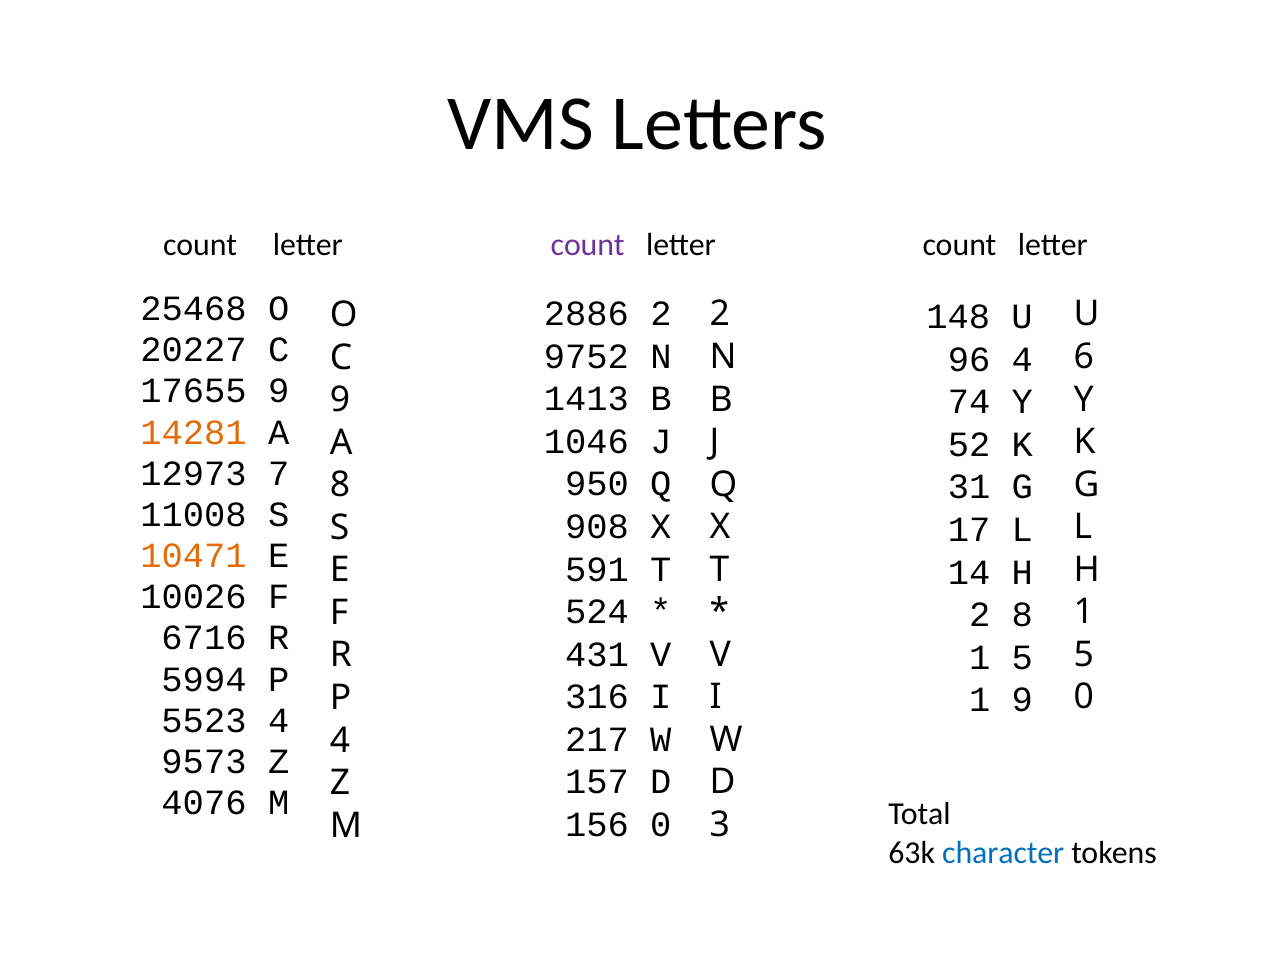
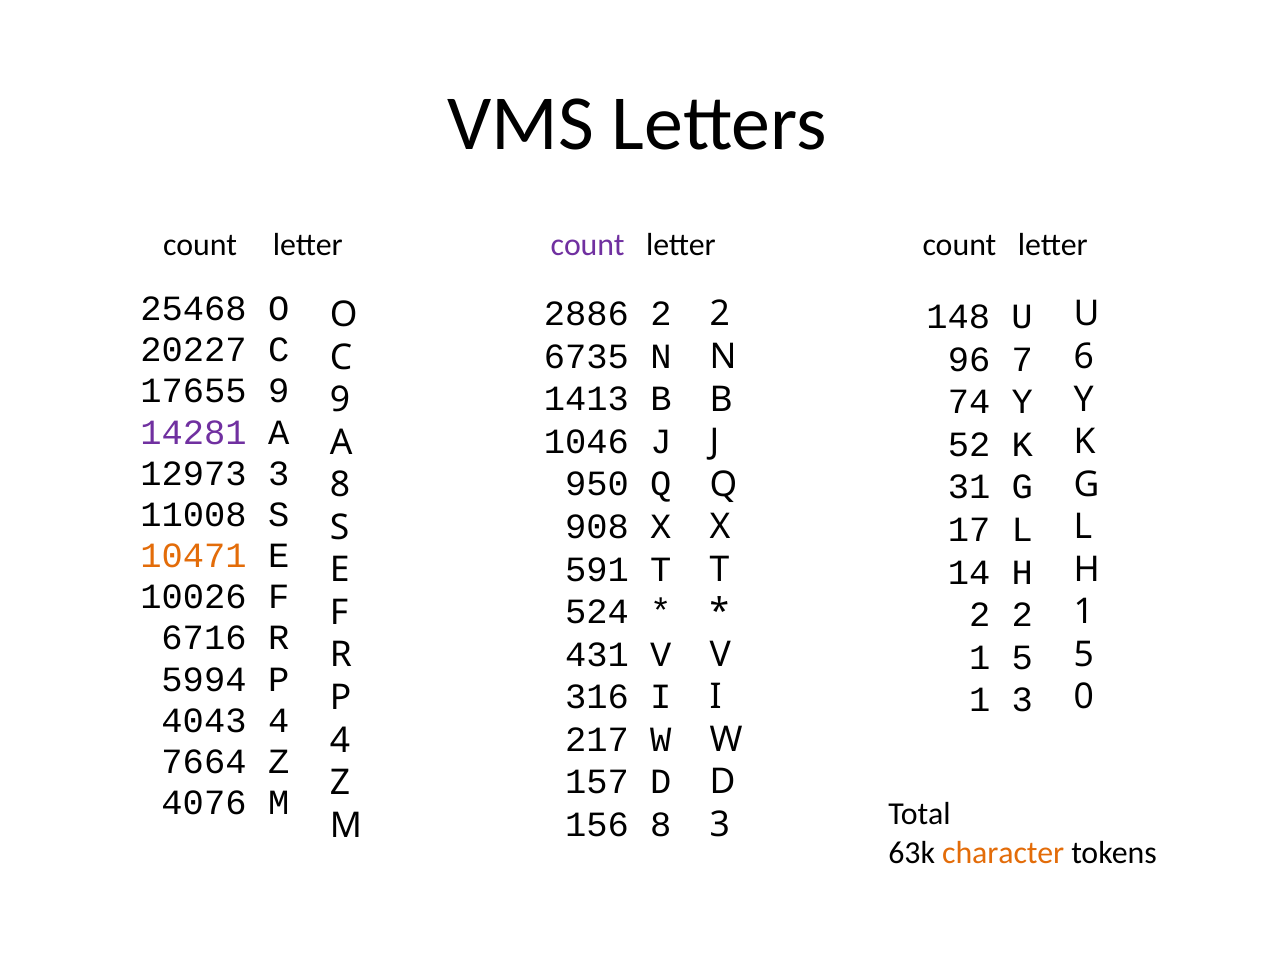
9752: 9752 -> 6735
96 4: 4 -> 7
14281 colour: orange -> purple
12973 7: 7 -> 3
2 8: 8 -> 2
1 9: 9 -> 3
5523: 5523 -> 4043
9573: 9573 -> 7664
156 0: 0 -> 8
character colour: blue -> orange
